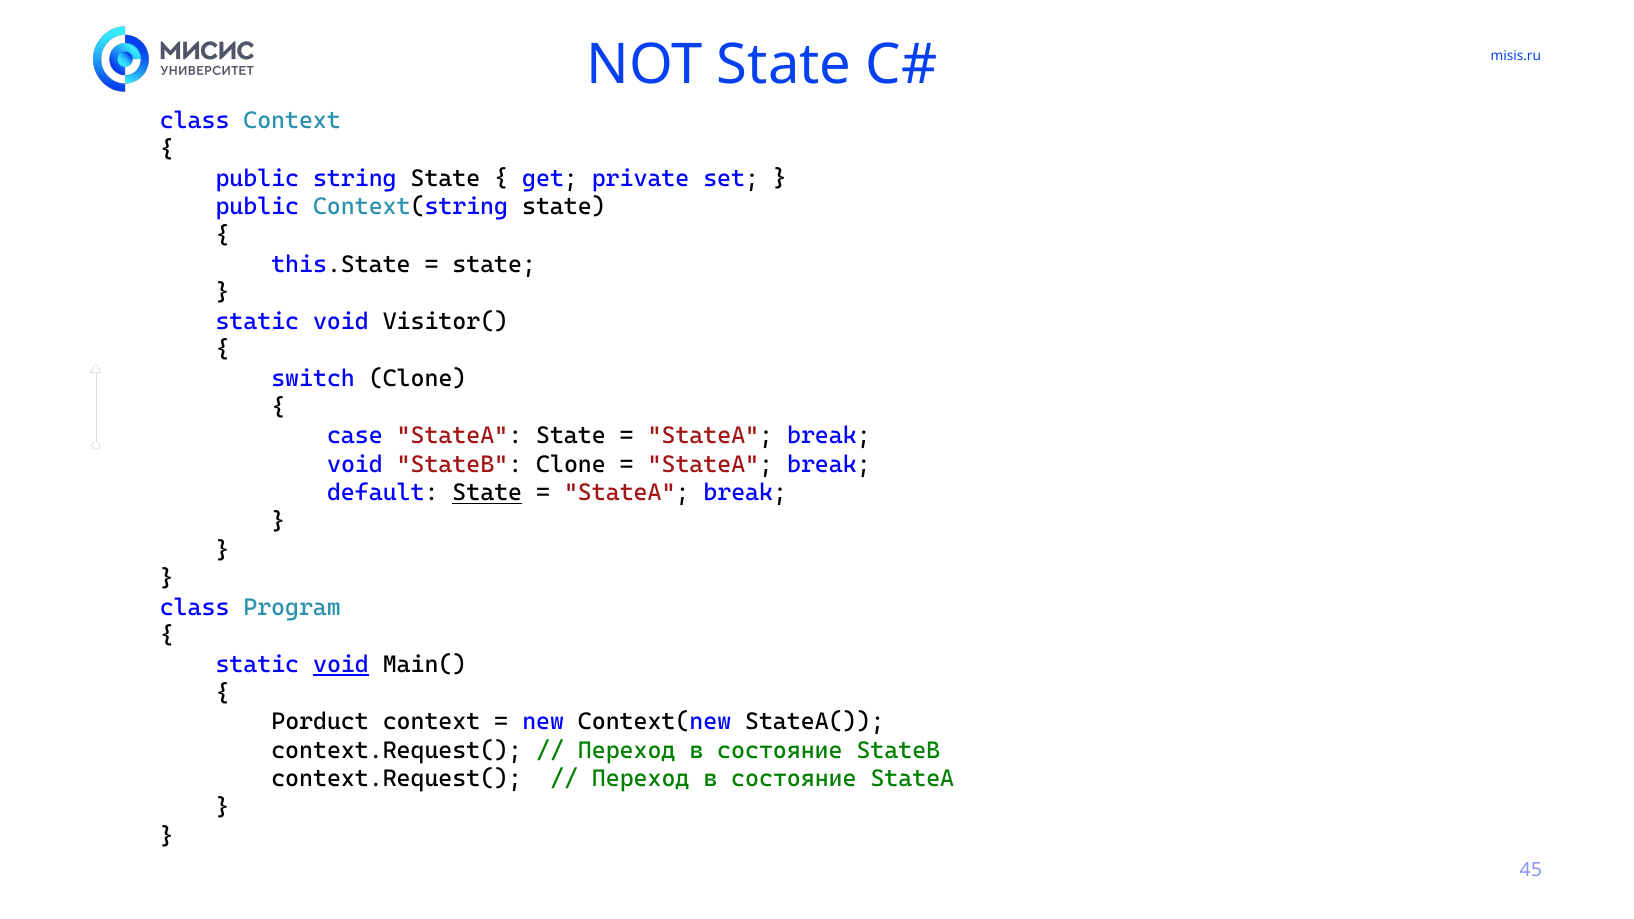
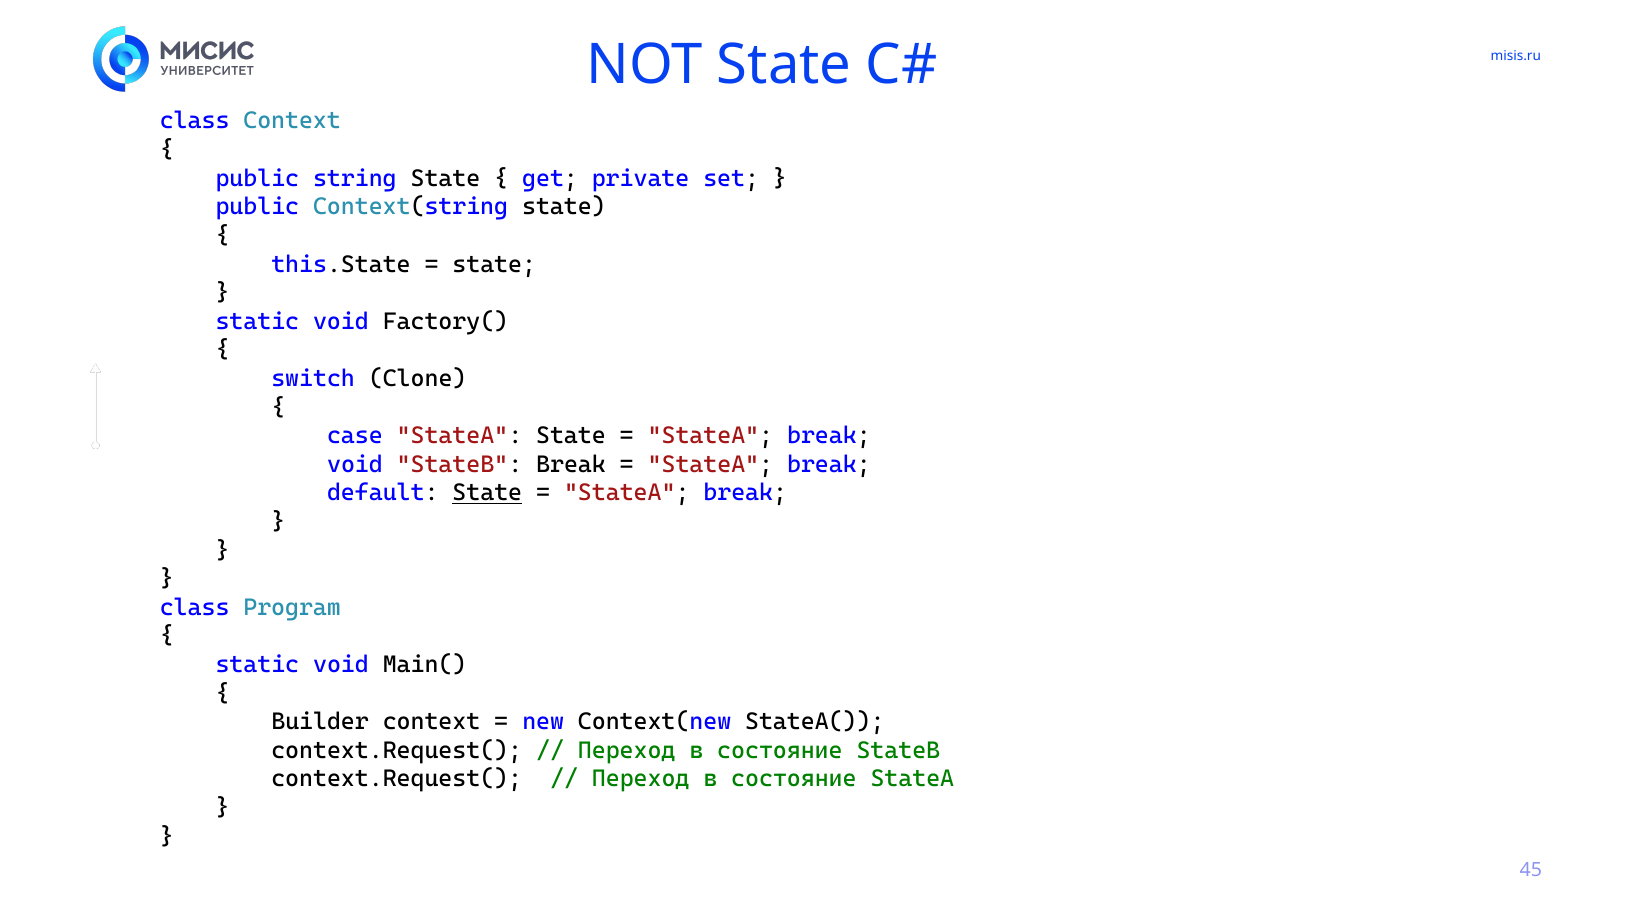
Visitor(: Visitor( -> Factory(
StateB Clone: Clone -> Break
void at (341, 665) underline: present -> none
Porduct: Porduct -> Builder
